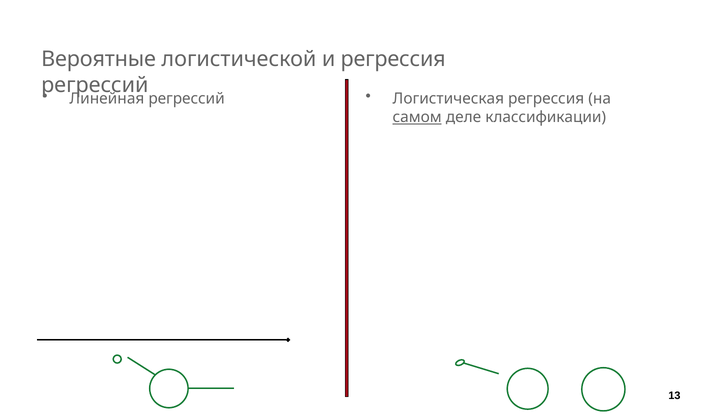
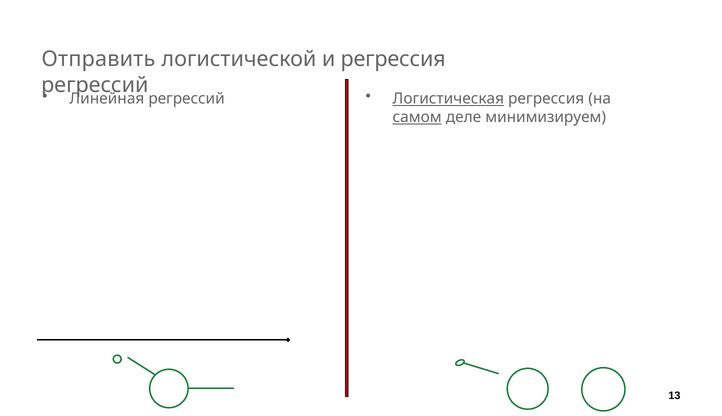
Вероятные: Вероятные -> Отправить
Логистическая underline: none -> present
классификации: классификации -> минимизируем
